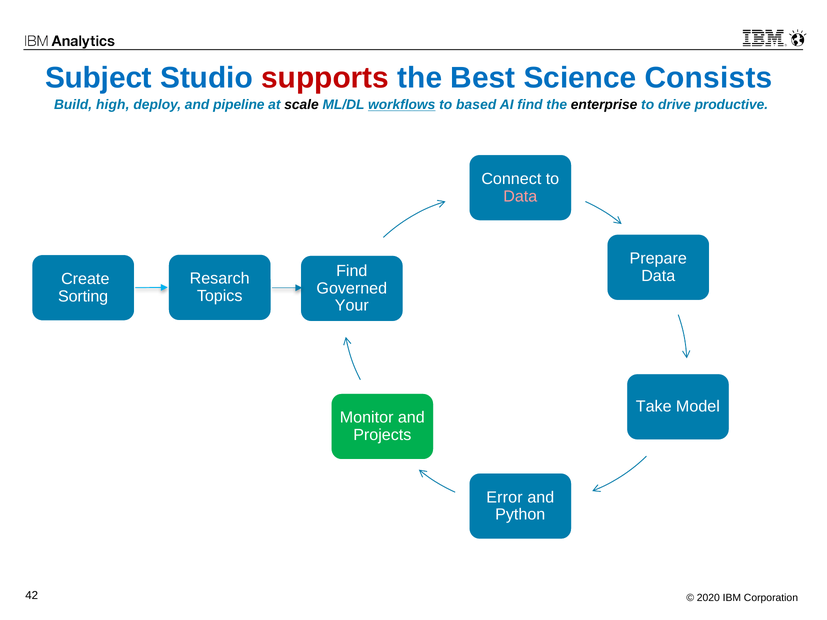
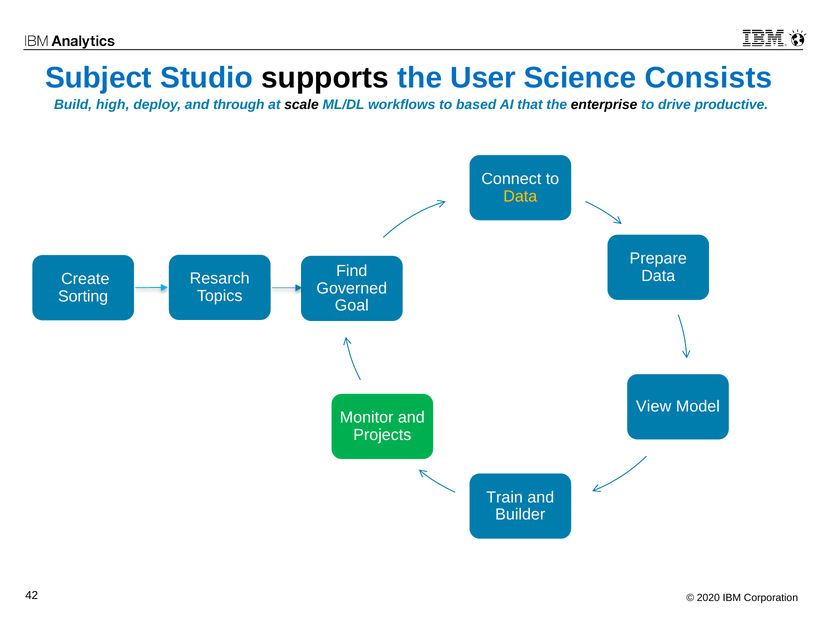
supports colour: red -> black
Best: Best -> User
pipeline: pipeline -> through
workflows underline: present -> none
AI find: find -> that
Data at (520, 196) colour: pink -> yellow
Your: Your -> Goal
Take: Take -> View
Error: Error -> Train
Python: Python -> Builder
